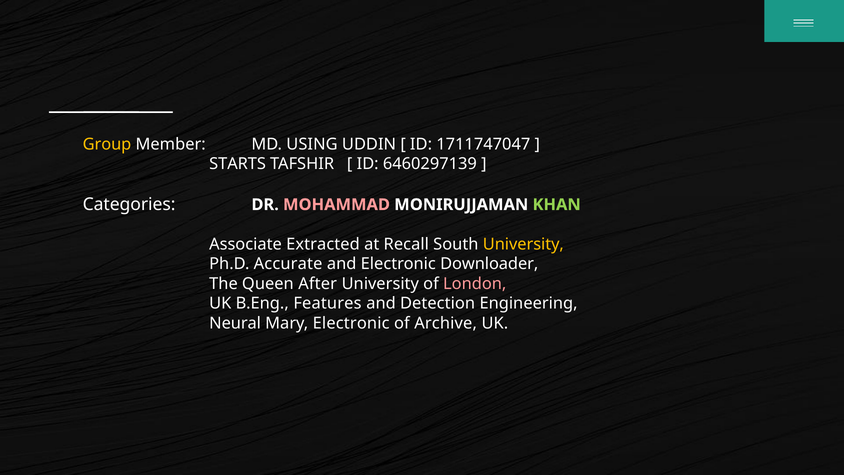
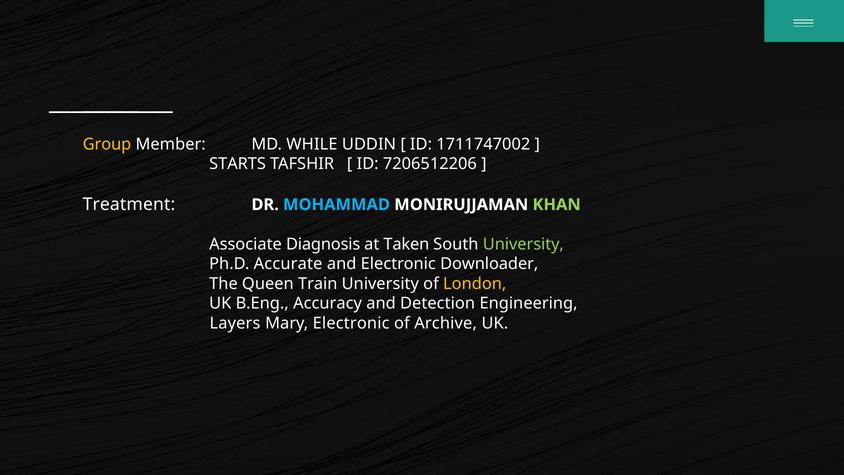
USING: USING -> WHILE
1711747047: 1711747047 -> 1711747002
6460297139: 6460297139 -> 7206512206
Categories: Categories -> Treatment
MOHAMMAD colour: pink -> light blue
Extracted: Extracted -> Diagnosis
Recall: Recall -> Taken
University at (523, 244) colour: yellow -> light green
After: After -> Train
London colour: pink -> yellow
Features: Features -> Accuracy
Neural: Neural -> Layers
